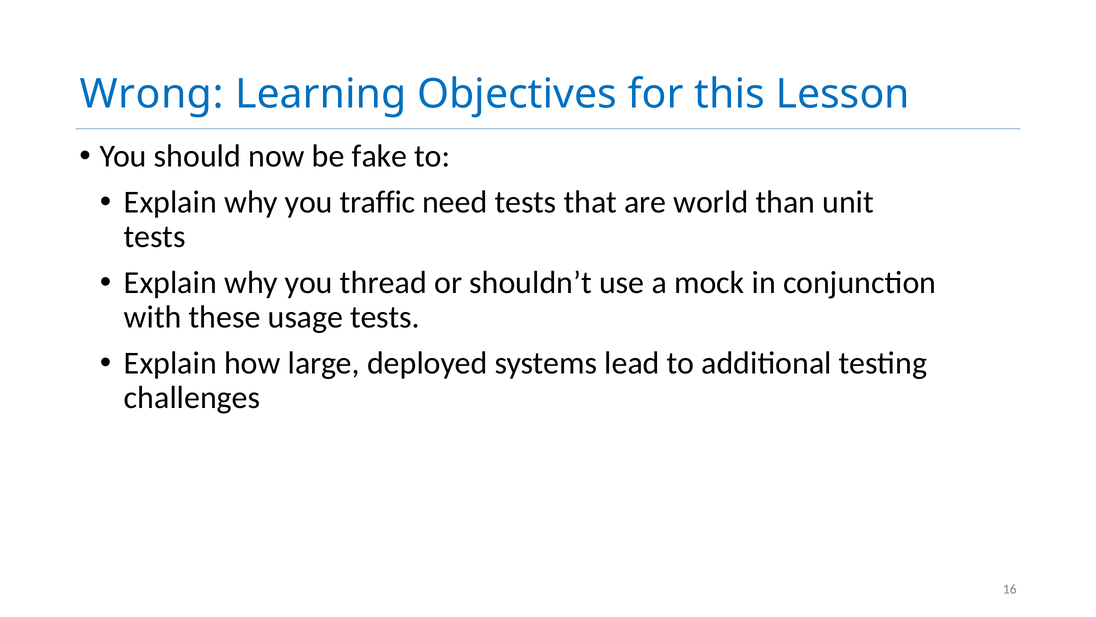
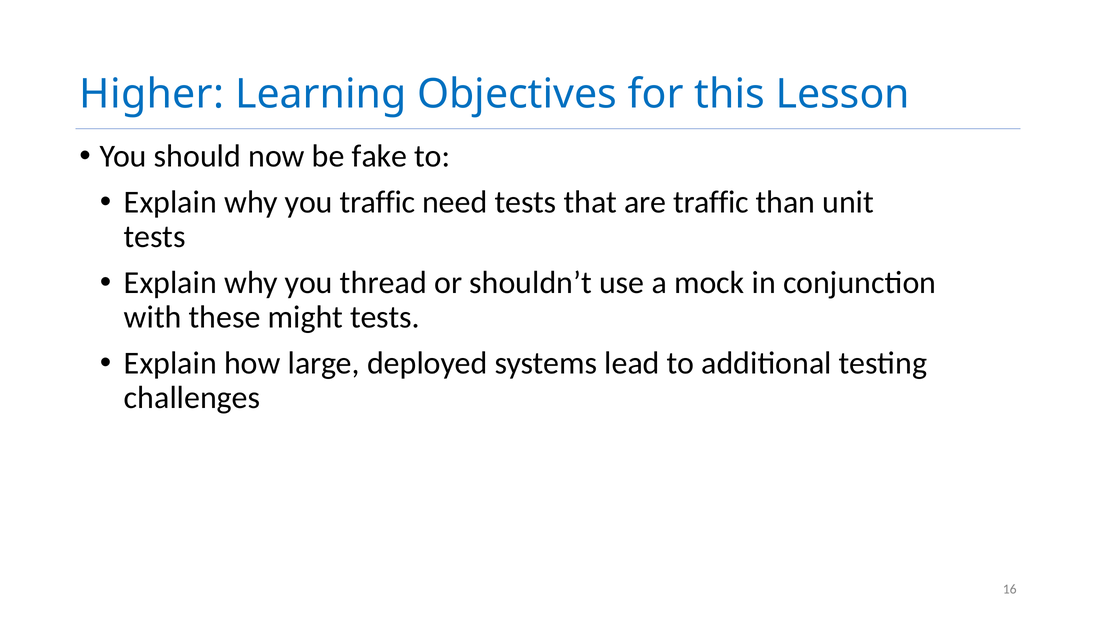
Wrong: Wrong -> Higher
are world: world -> traffic
usage: usage -> might
